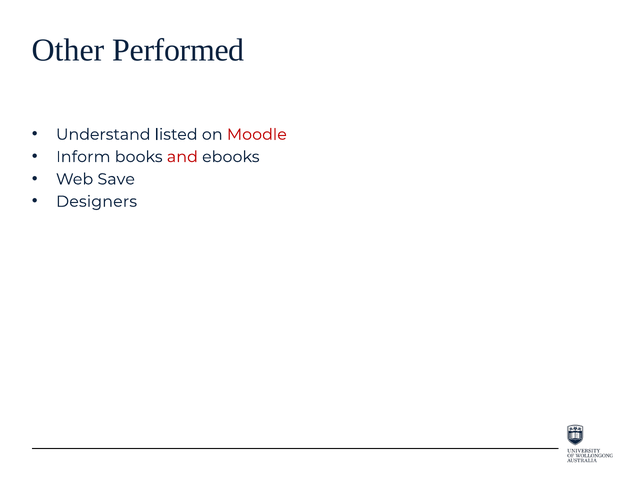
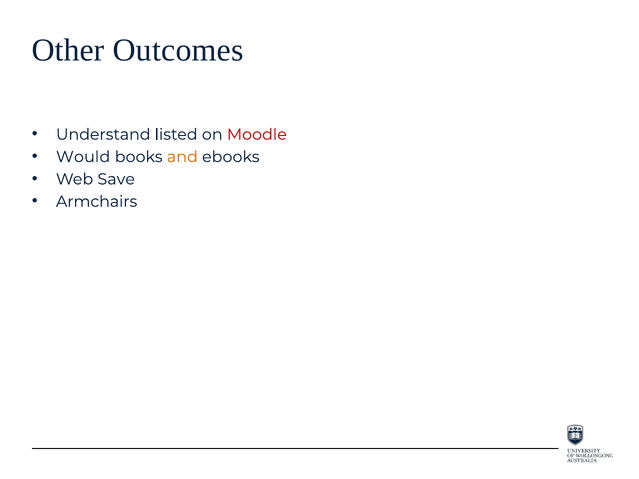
Performed: Performed -> Outcomes
Inform: Inform -> Would
and colour: red -> orange
Designers: Designers -> Armchairs
